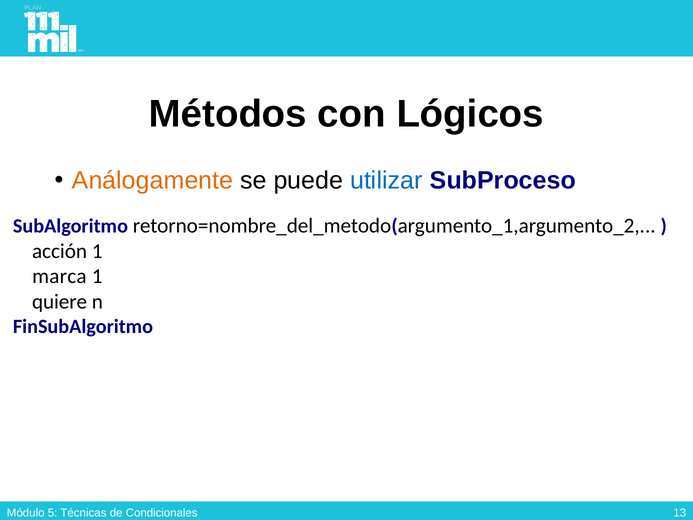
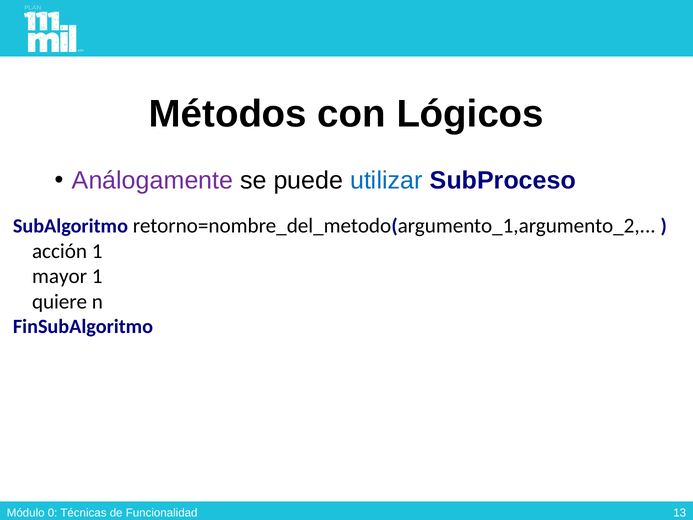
Análogamente colour: orange -> purple
marca: marca -> mayor
5: 5 -> 0
Condicionales: Condicionales -> Funcionalidad
